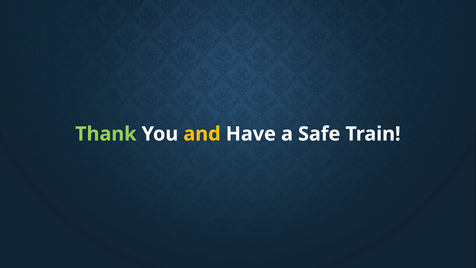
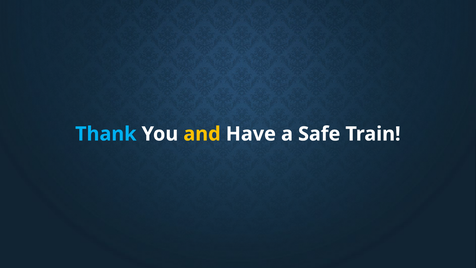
Thank colour: light green -> light blue
